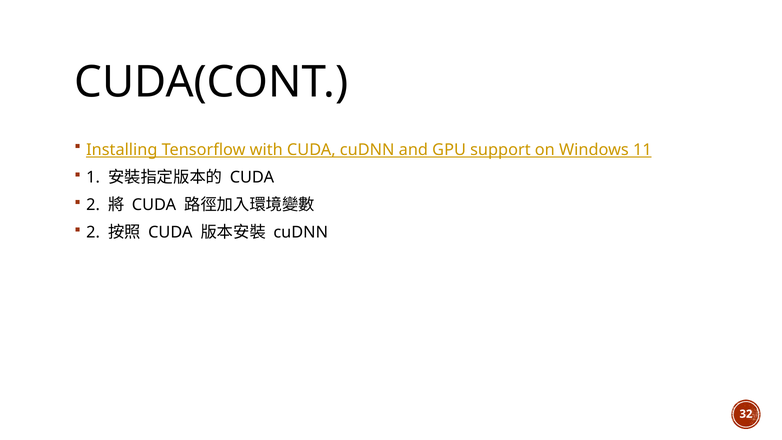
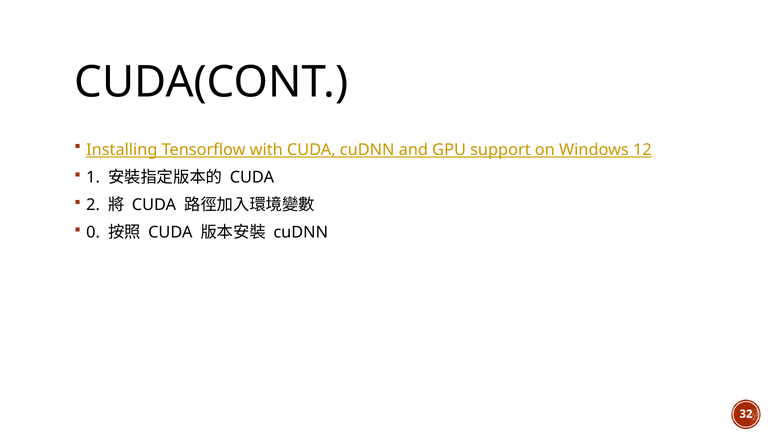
11: 11 -> 12
2 at (93, 232): 2 -> 0
